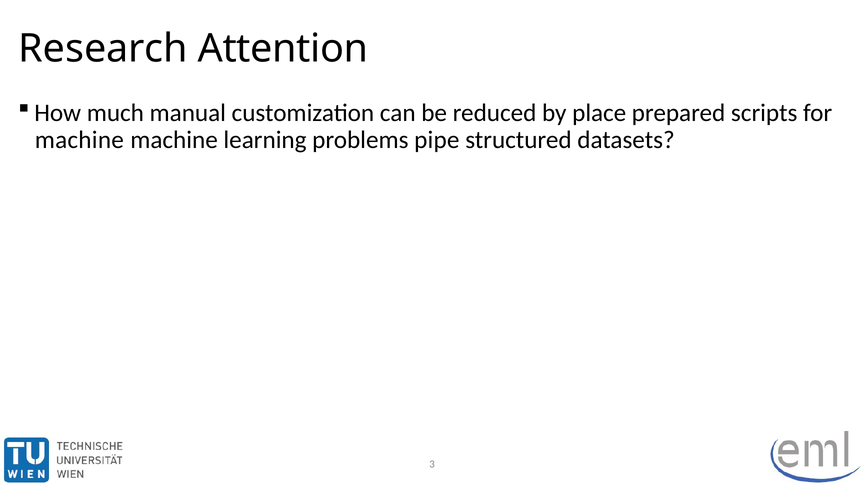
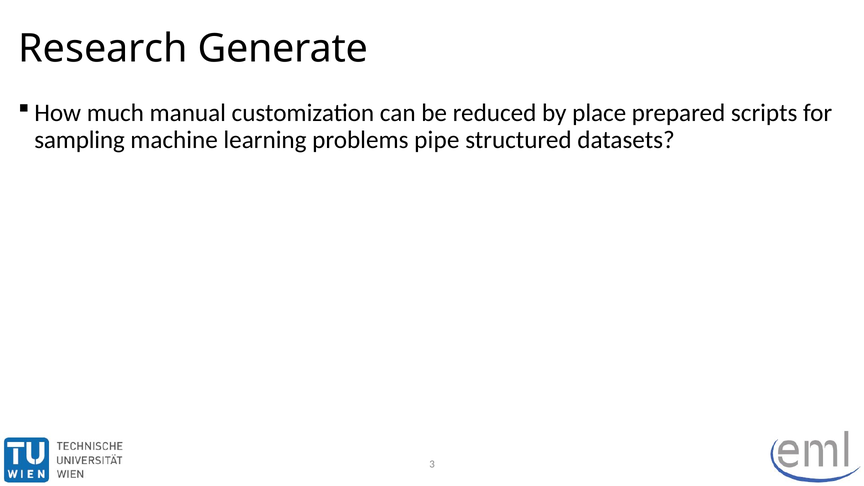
Attention: Attention -> Generate
machine at (79, 140): machine -> sampling
